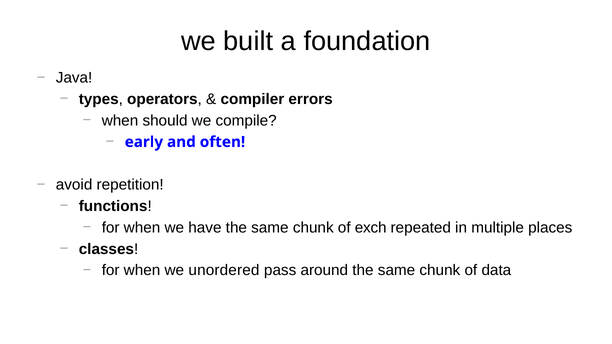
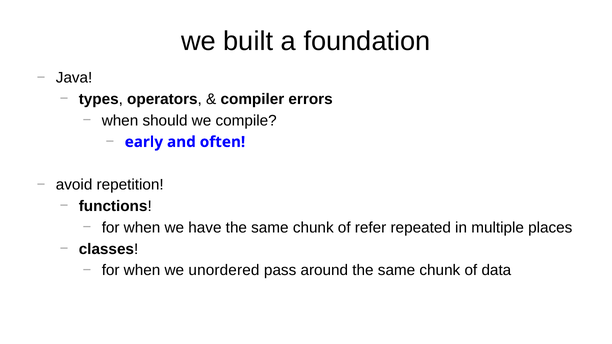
exch: exch -> refer
